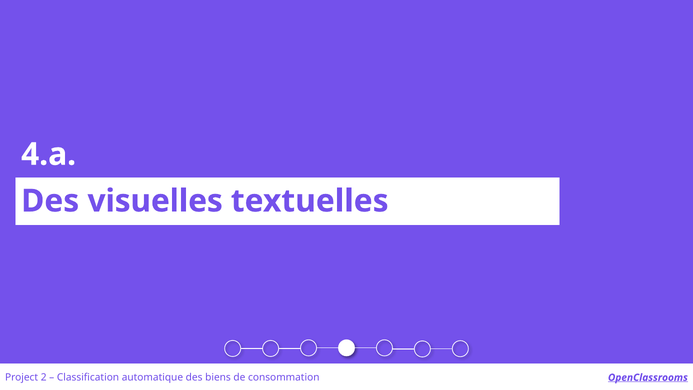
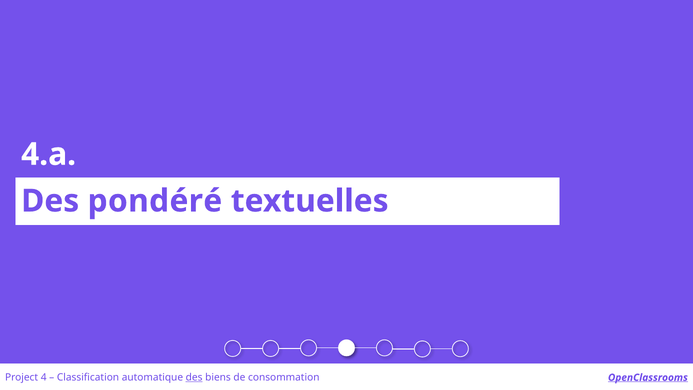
visuelles: visuelles -> pondéré
2: 2 -> 4
des at (194, 377) underline: none -> present
